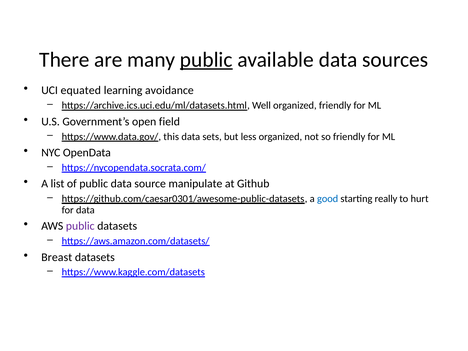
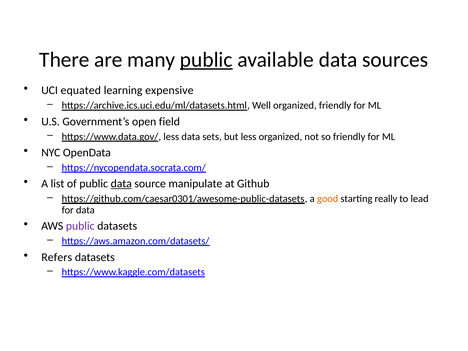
avoidance: avoidance -> expensive
https://www.data.gov/ this: this -> less
data at (121, 184) underline: none -> present
good colour: blue -> orange
hurt: hurt -> lead
Breast: Breast -> Refers
